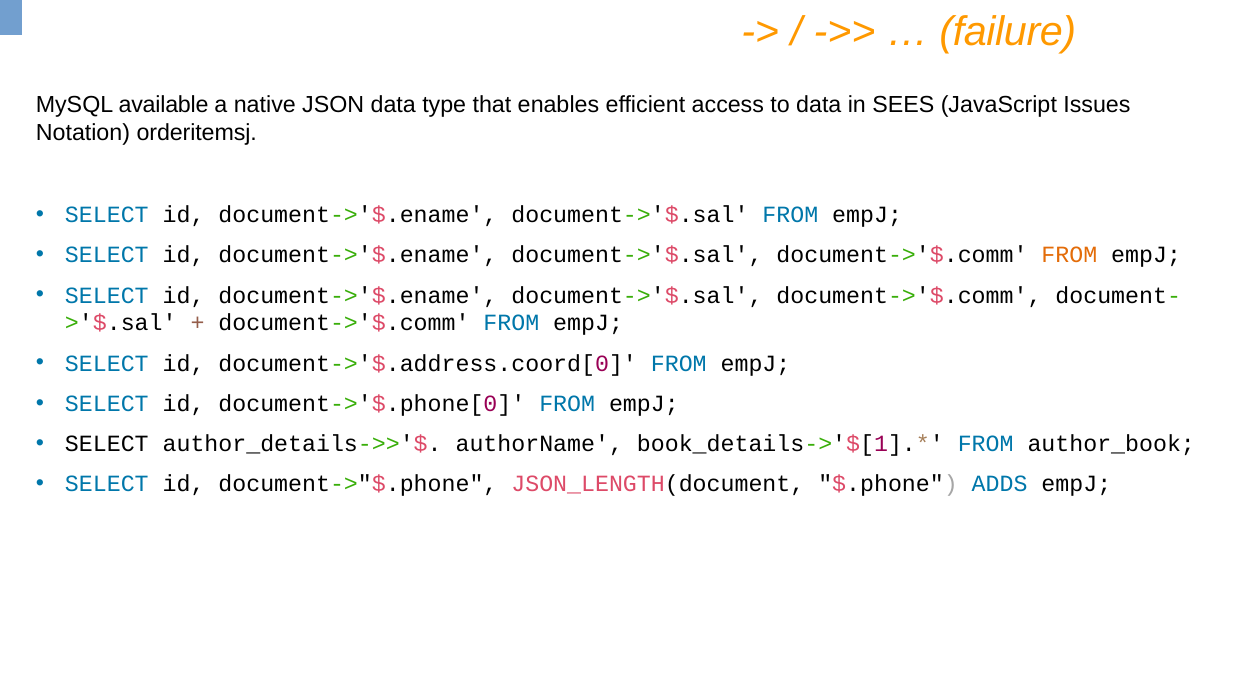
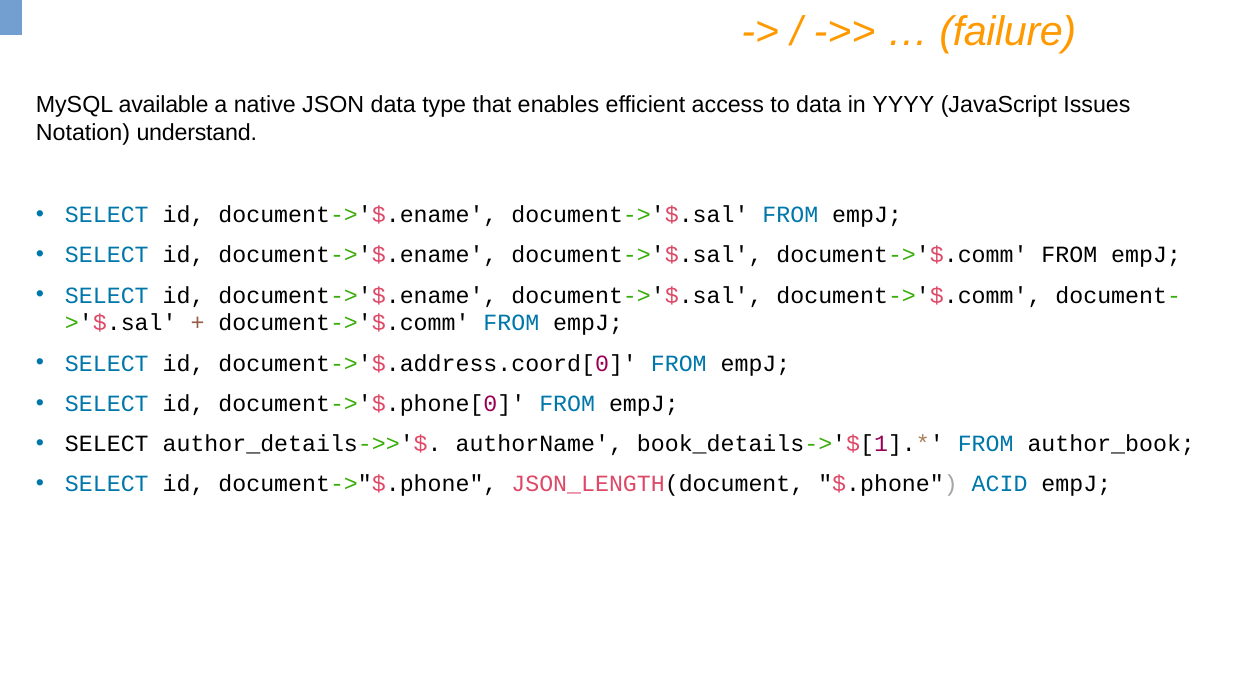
SEES: SEES -> YYYY
orderitemsj: orderitemsj -> understand
FROM at (1069, 255) colour: orange -> black
ADDS: ADDS -> ACID
